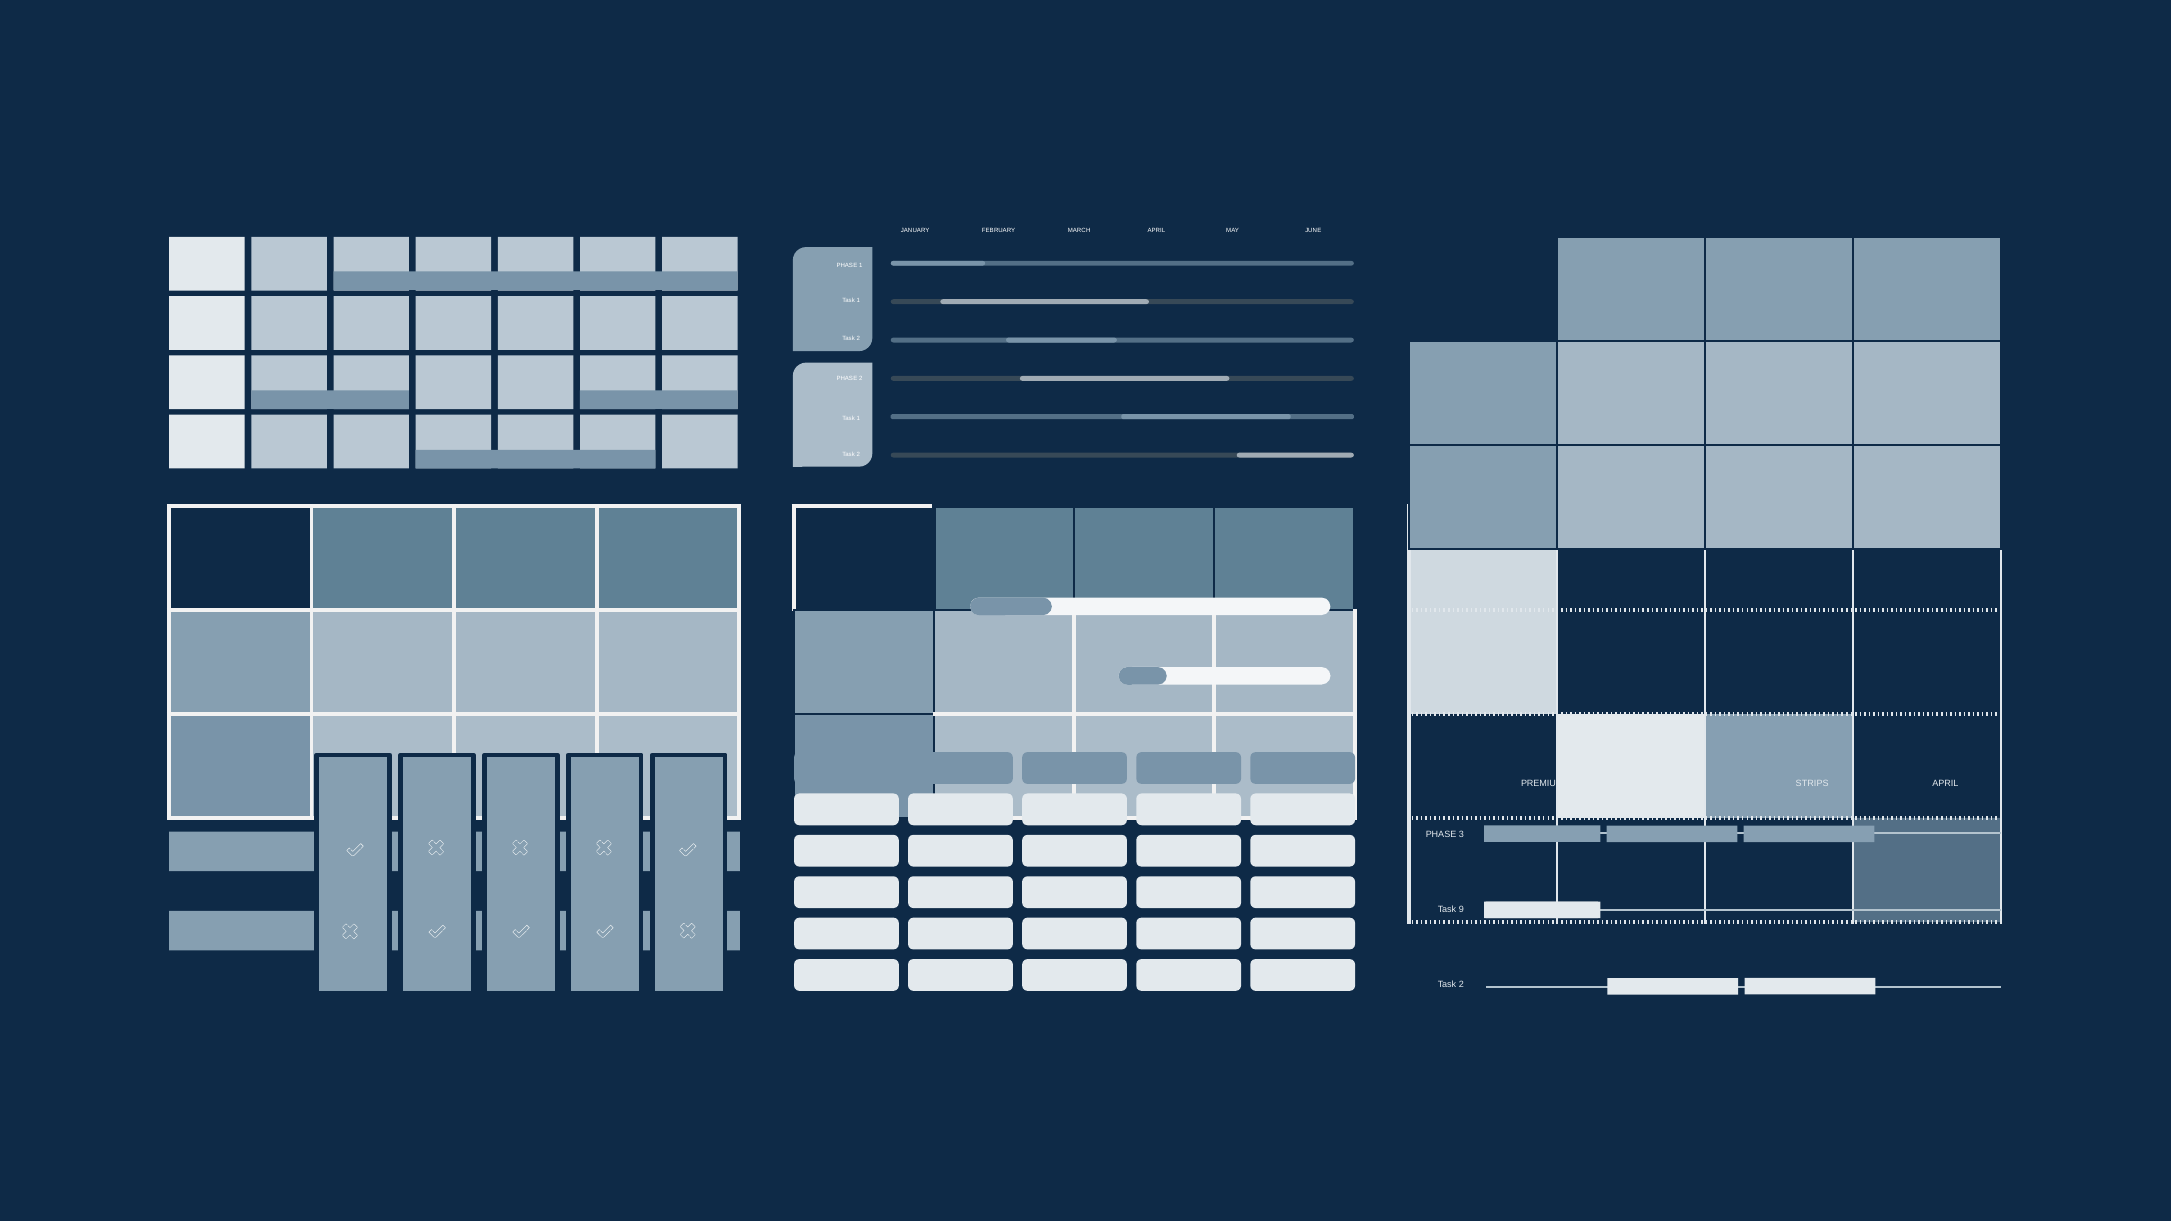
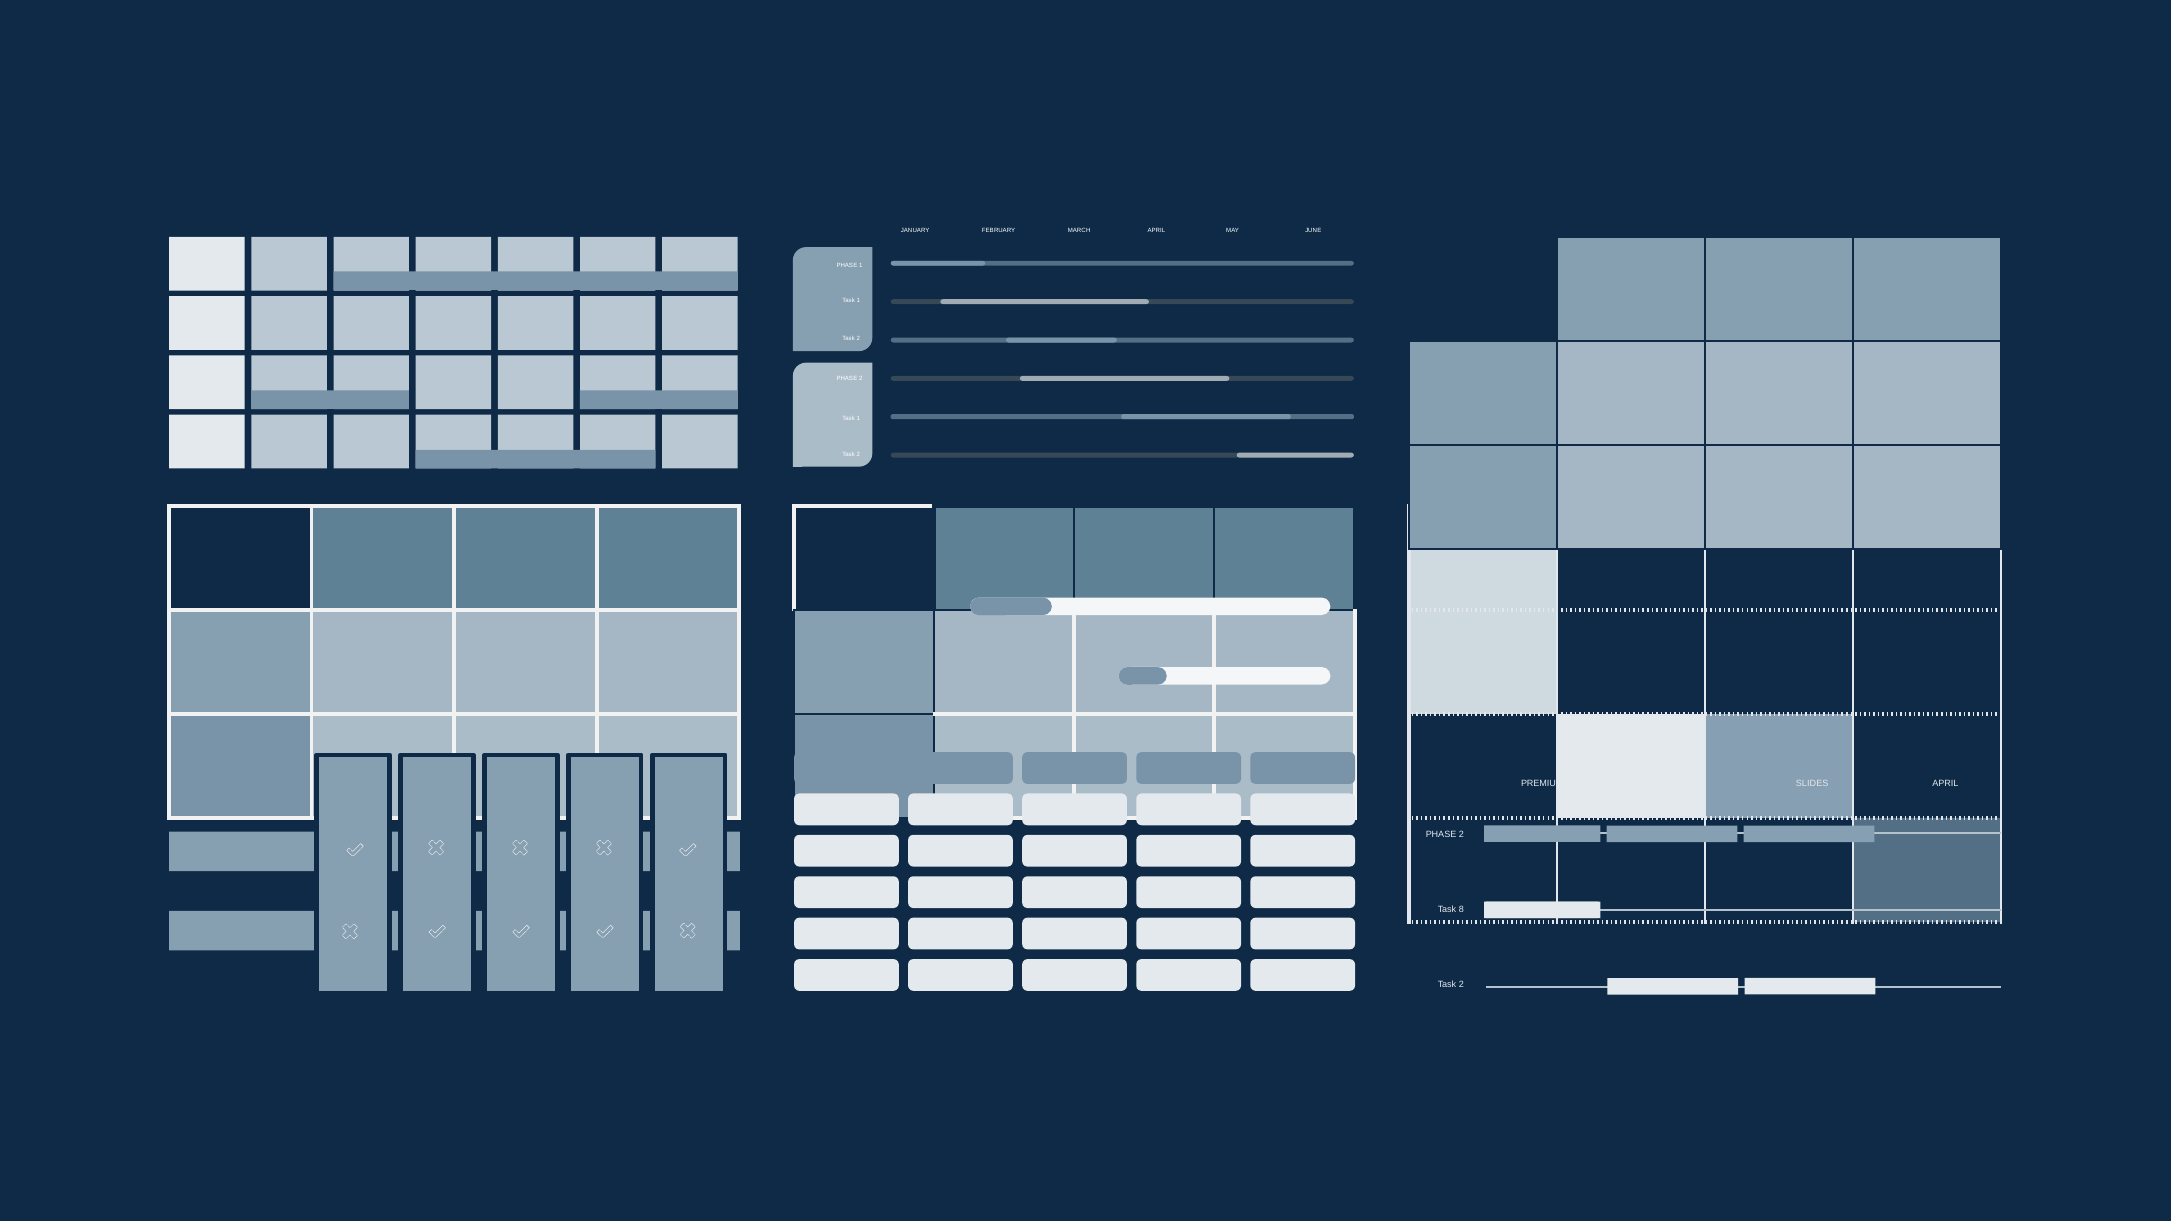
STRIPS: STRIPS -> SLIDES
3 at (1461, 834): 3 -> 2
9: 9 -> 8
